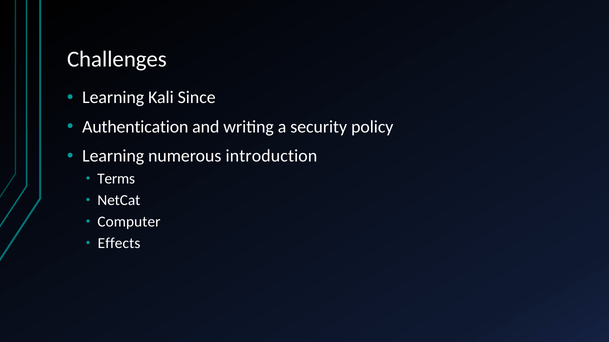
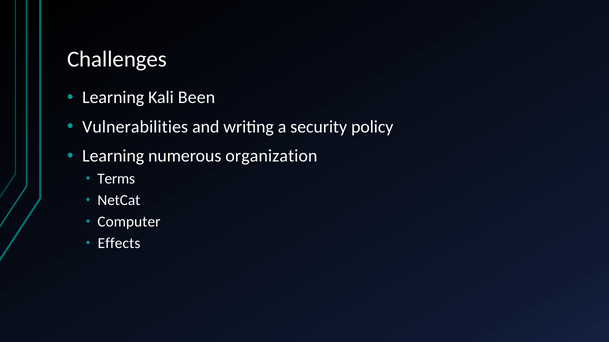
Since: Since -> Been
Authentication: Authentication -> Vulnerabilities
introduction: introduction -> organization
